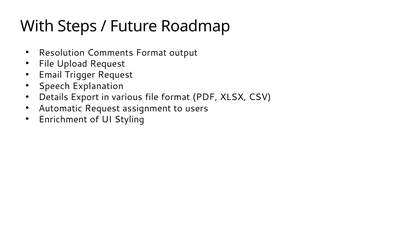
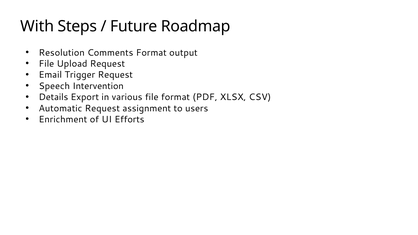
Explanation: Explanation -> Intervention
Styling: Styling -> Efforts
